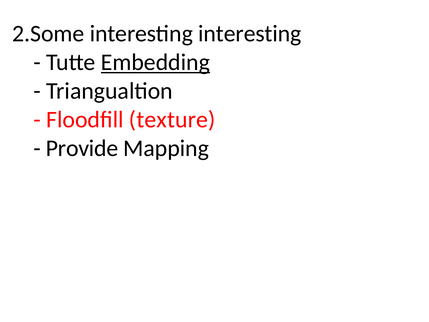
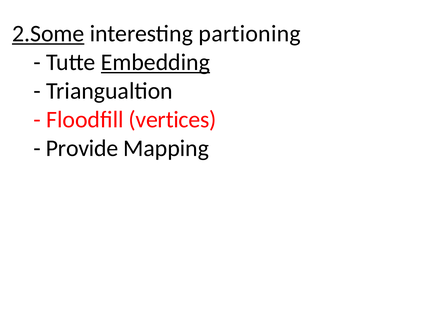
2.Some underline: none -> present
interesting interesting: interesting -> partioning
texture: texture -> vertices
